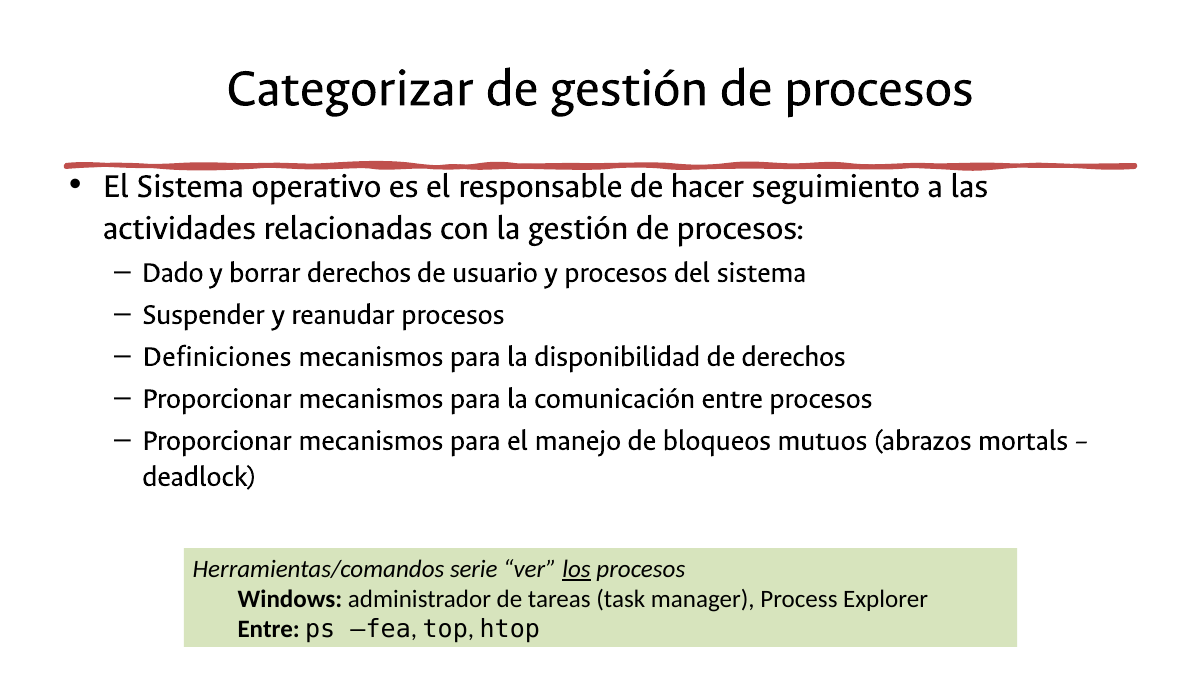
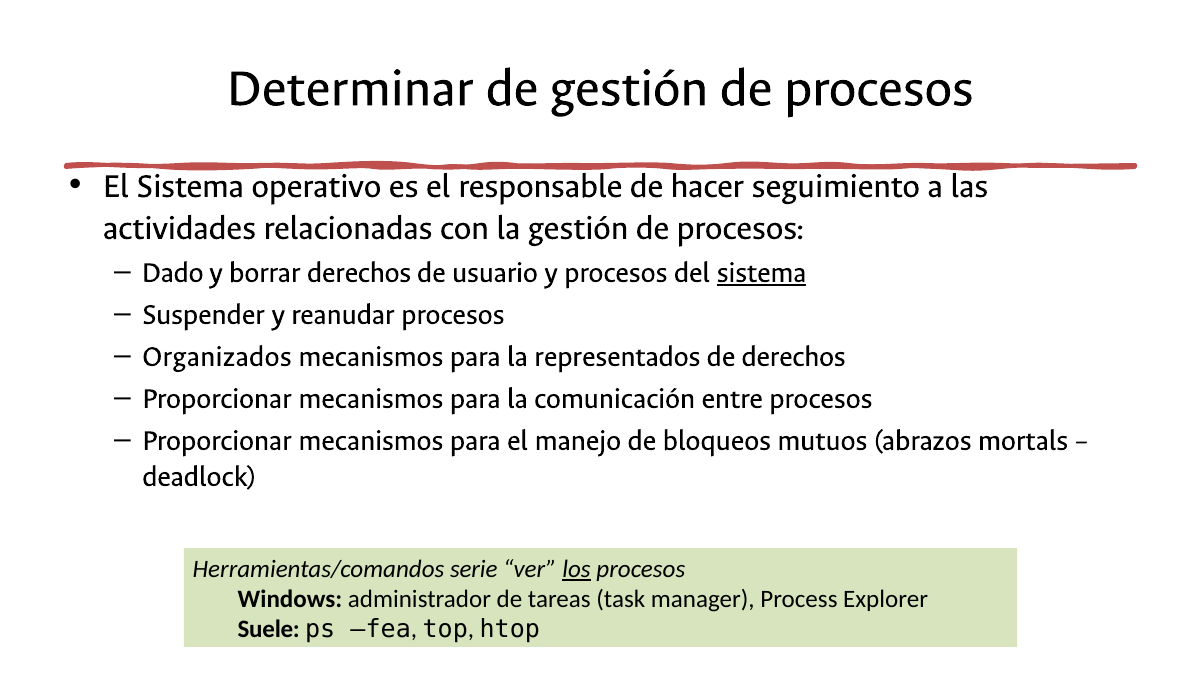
Categorizar: Categorizar -> Determinar
sistema at (762, 272) underline: none -> present
Definiciones: Definiciones -> Organizados
disponibilidad: disponibilidad -> representados
Entre at (269, 630): Entre -> Suele
